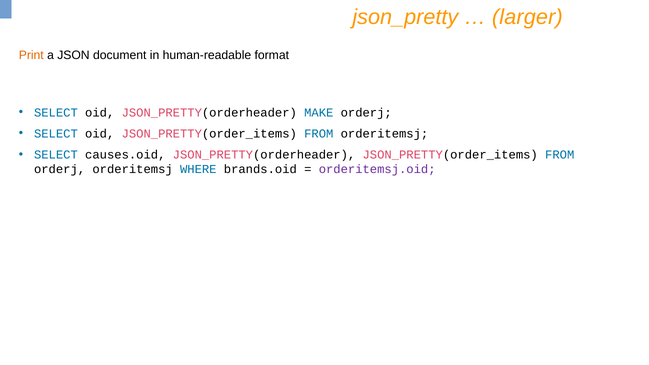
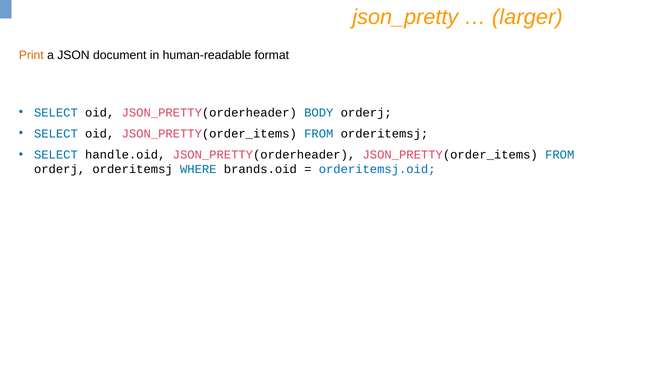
MAKE: MAKE -> BODY
causes.oid: causes.oid -> handle.oid
orderitemsj.oid colour: purple -> blue
